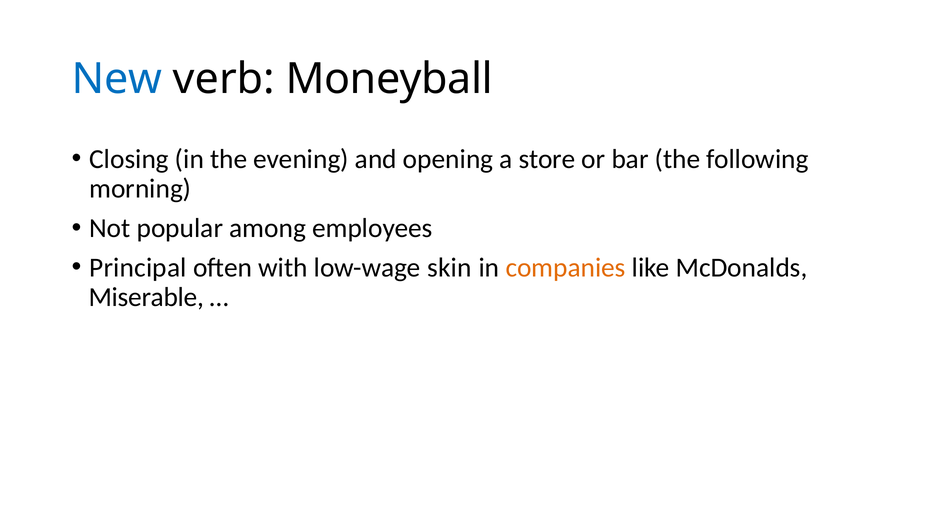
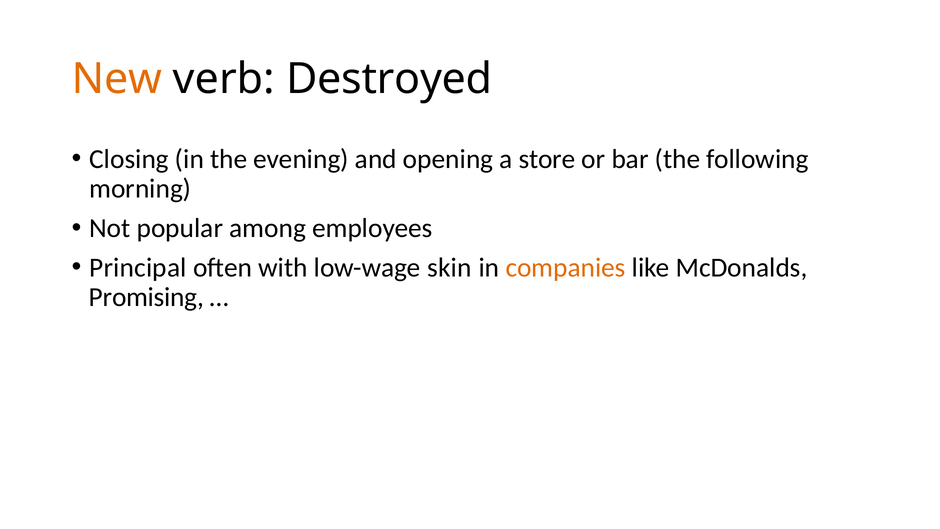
New colour: blue -> orange
Moneyball: Moneyball -> Destroyed
Miserable: Miserable -> Promising
